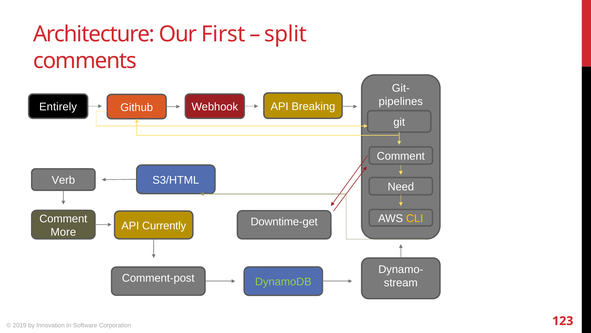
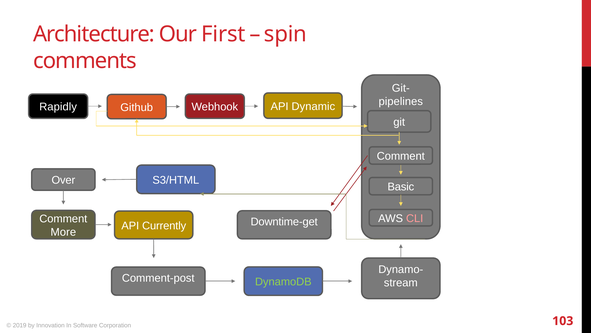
split: split -> spin
Breaking: Breaking -> Dynamic
Entirely: Entirely -> Rapidly
Verb: Verb -> Over
Need: Need -> Basic
CLI colour: yellow -> pink
123: 123 -> 103
